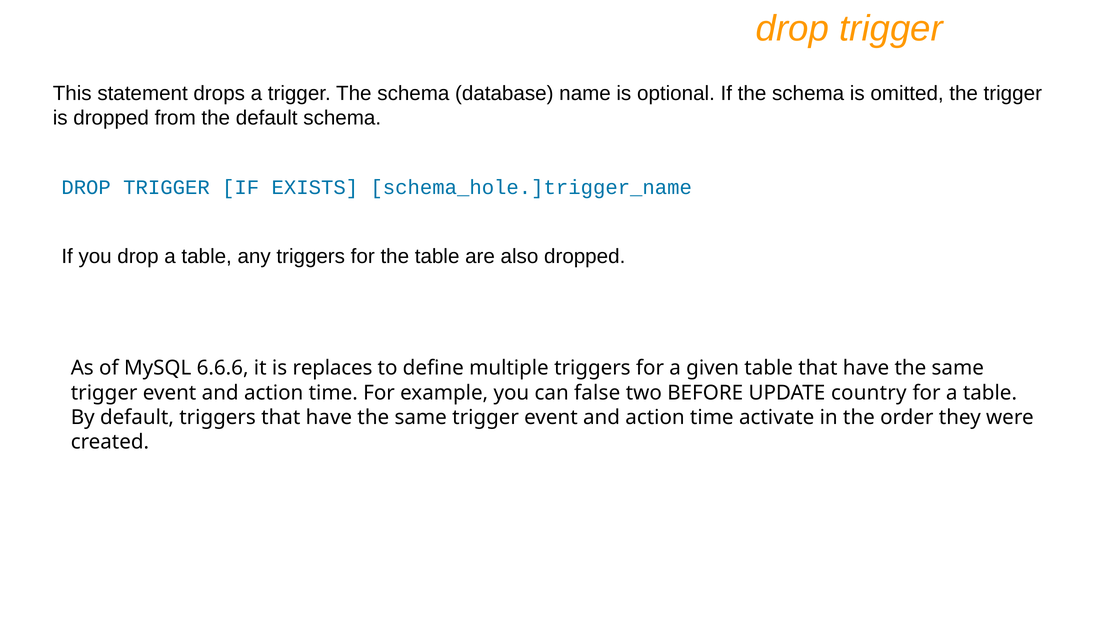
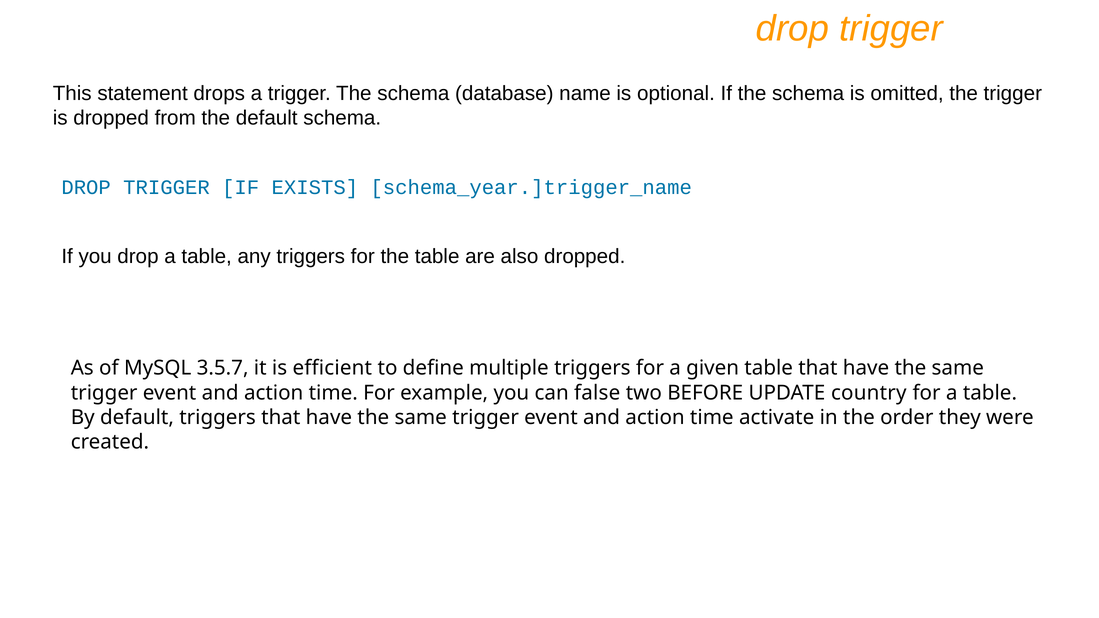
schema_hole.]trigger_name: schema_hole.]trigger_name -> schema_year.]trigger_name
6.6.6: 6.6.6 -> 3.5.7
replaces: replaces -> efficient
